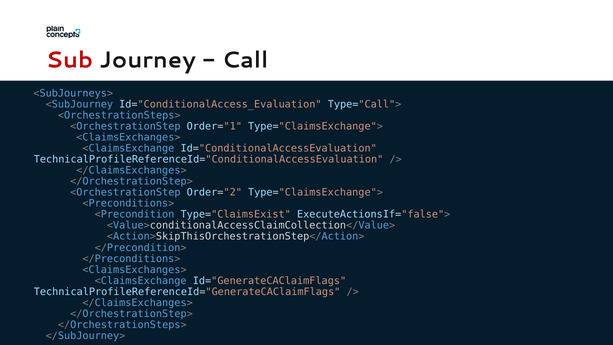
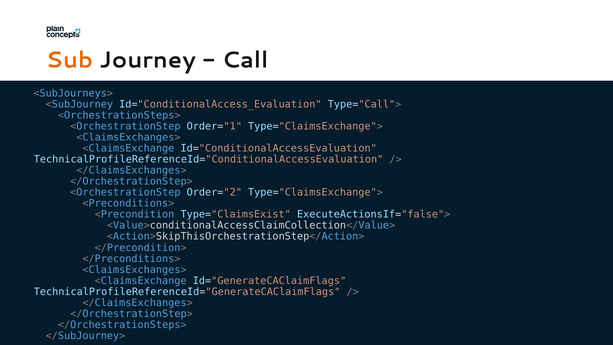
Sub colour: red -> orange
